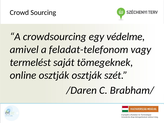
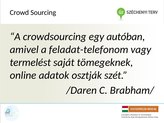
védelme: védelme -> autóban
online osztják: osztják -> adatok
